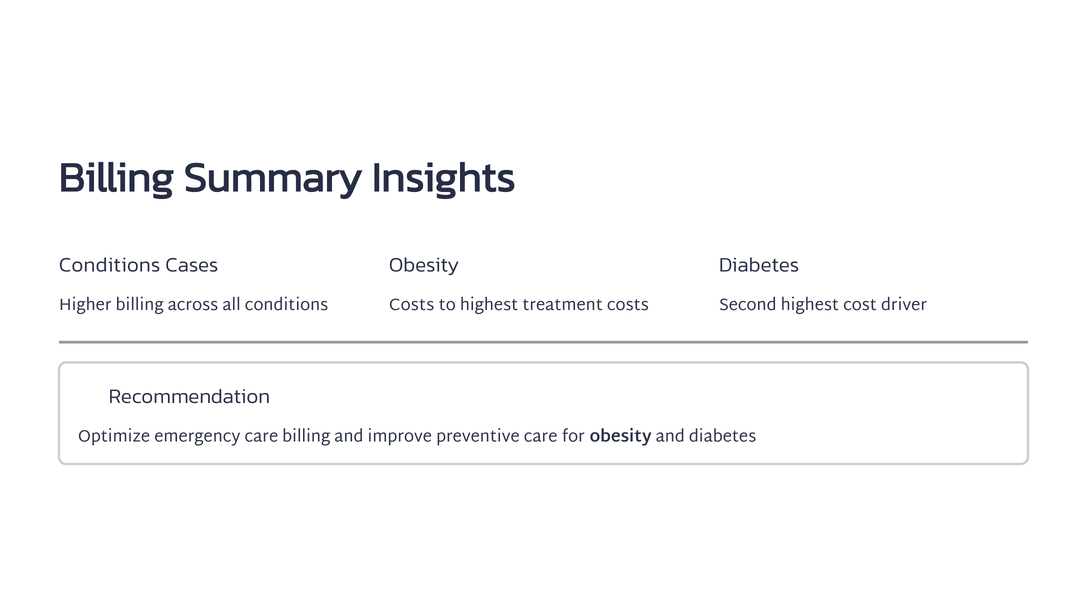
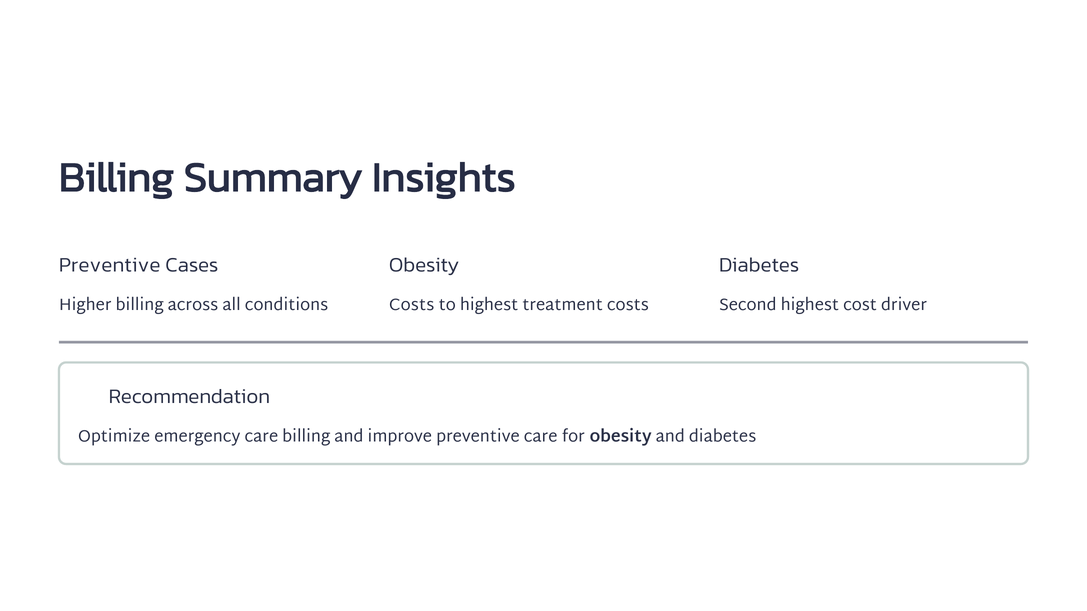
Conditions at (110, 265): Conditions -> Preventive
